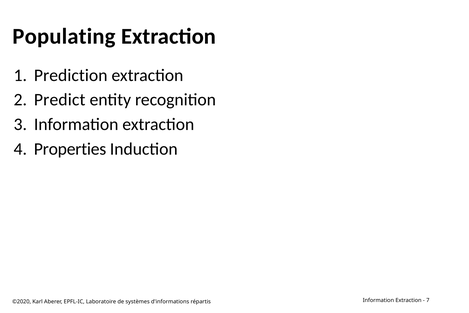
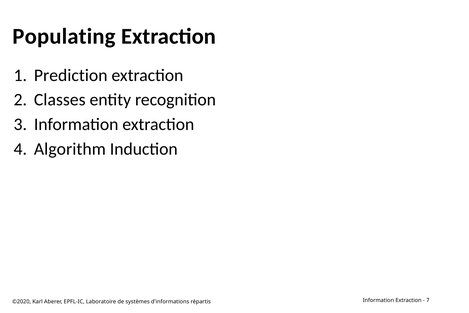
Predict: Predict -> Classes
Properties: Properties -> Algorithm
